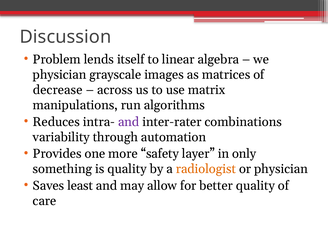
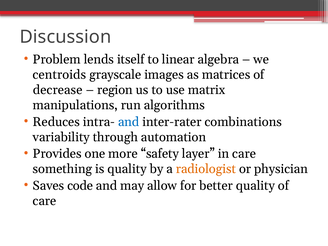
physician at (60, 75): physician -> centroids
across: across -> region
and at (129, 122) colour: purple -> blue
in only: only -> care
least: least -> code
